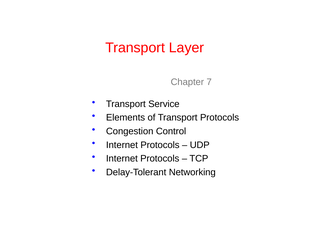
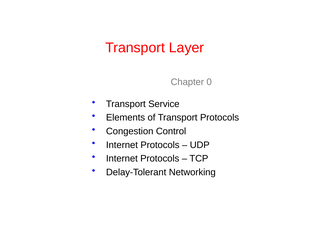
7: 7 -> 0
